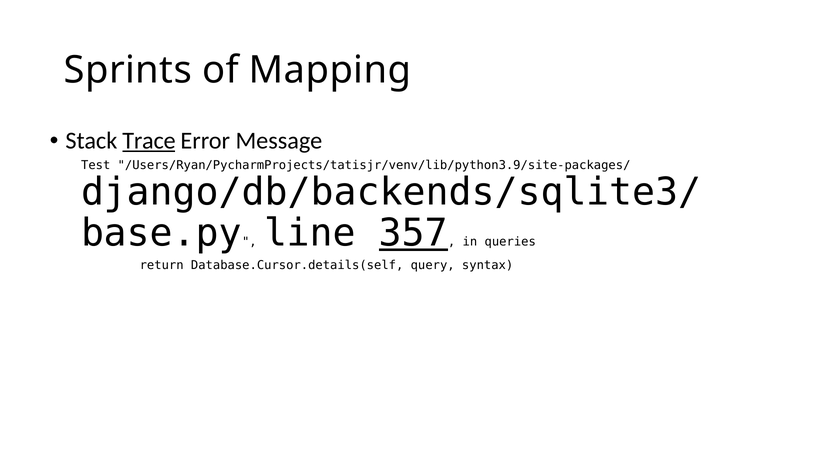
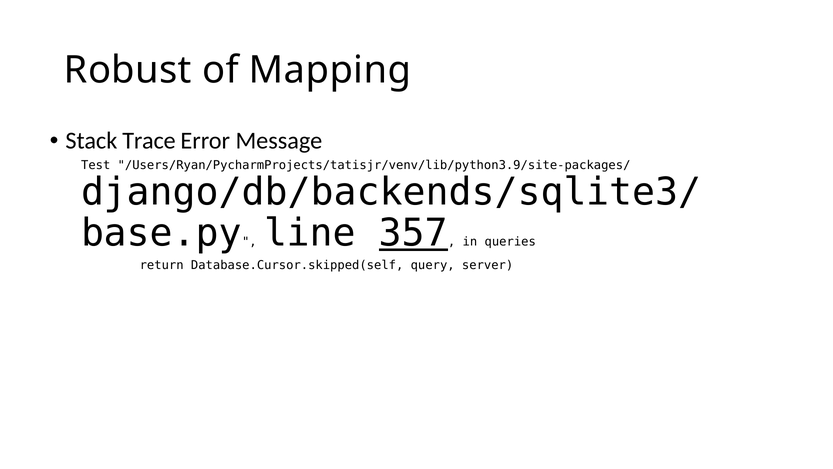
Sprints: Sprints -> Robust
Trace underline: present -> none
Database.Cursor.details(self: Database.Cursor.details(self -> Database.Cursor.skipped(self
syntax: syntax -> server
